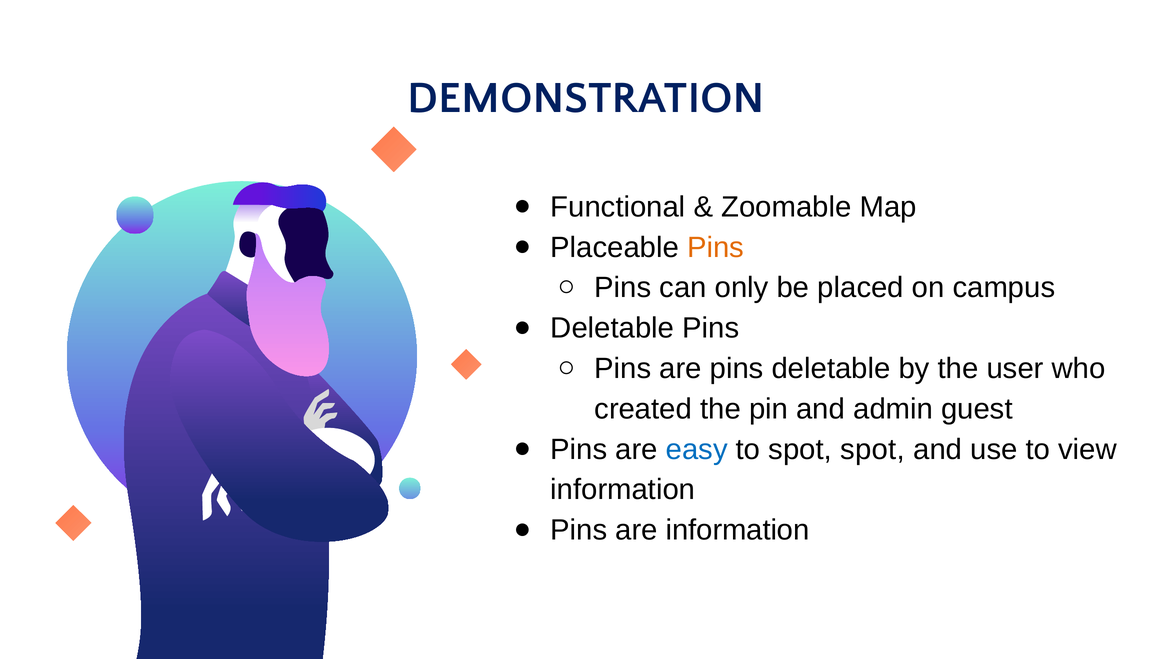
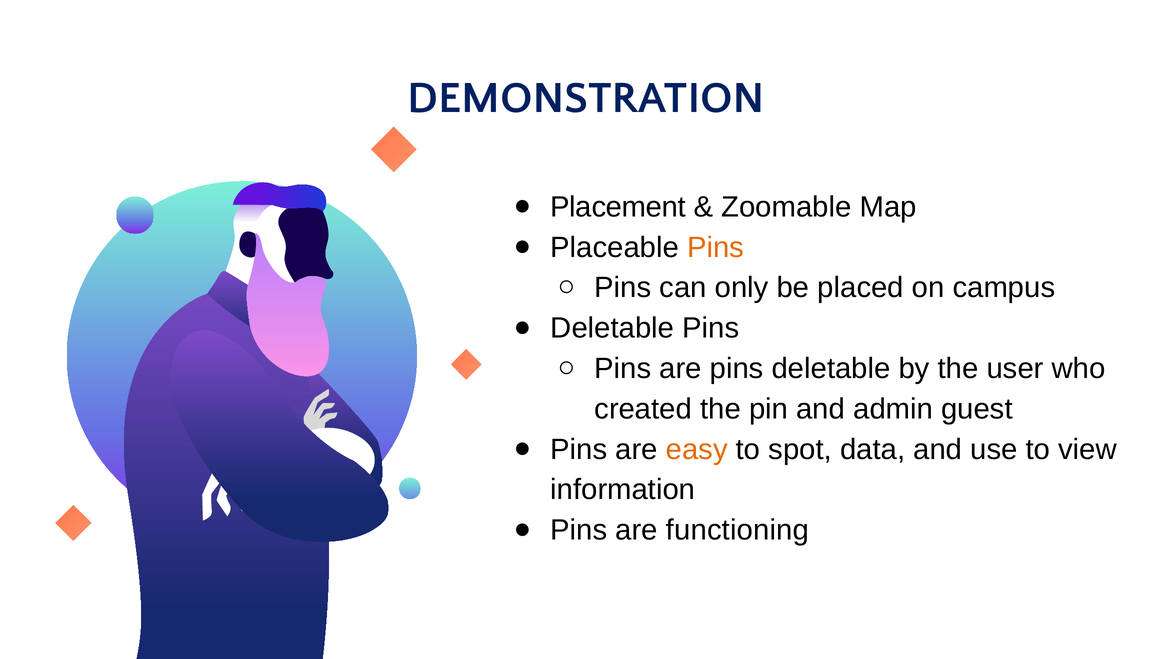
Functional: Functional -> Placement
easy colour: blue -> orange
spot spot: spot -> data
are information: information -> functioning
